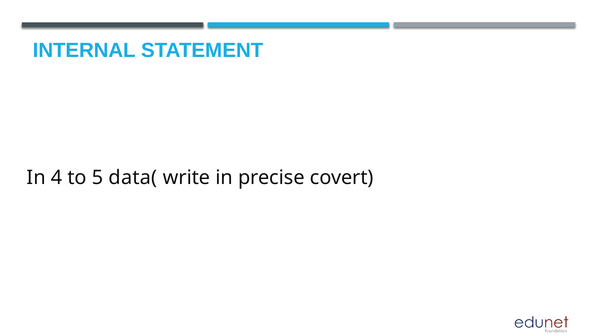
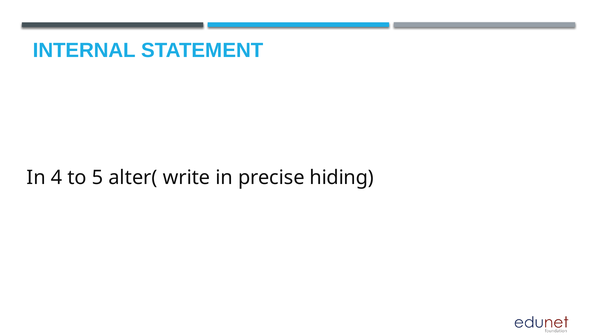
data(: data( -> alter(
covert: covert -> hiding
